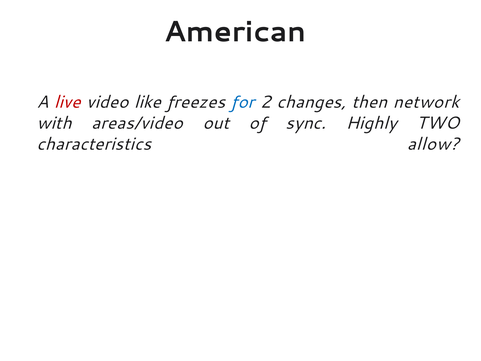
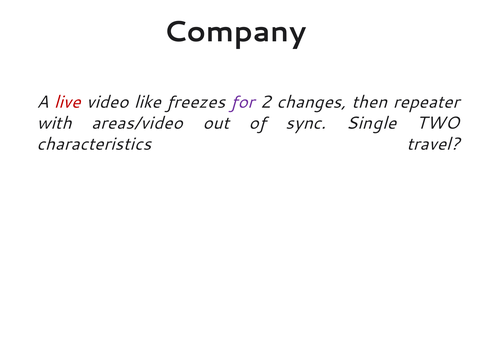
American: American -> Company
for colour: blue -> purple
network: network -> repeater
Highly: Highly -> Single
allow: allow -> travel
